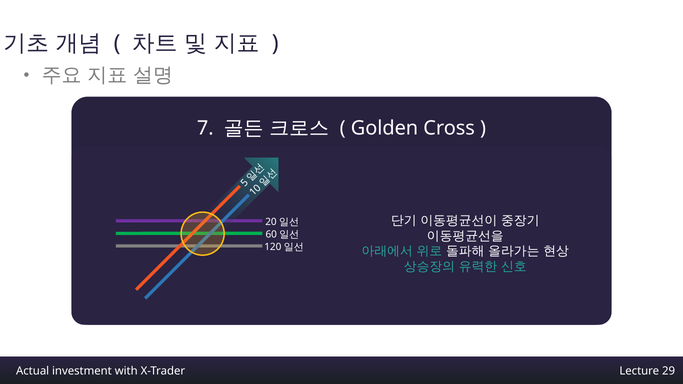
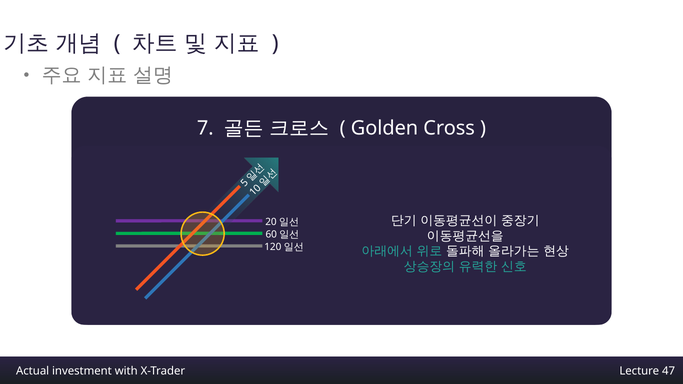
29: 29 -> 47
